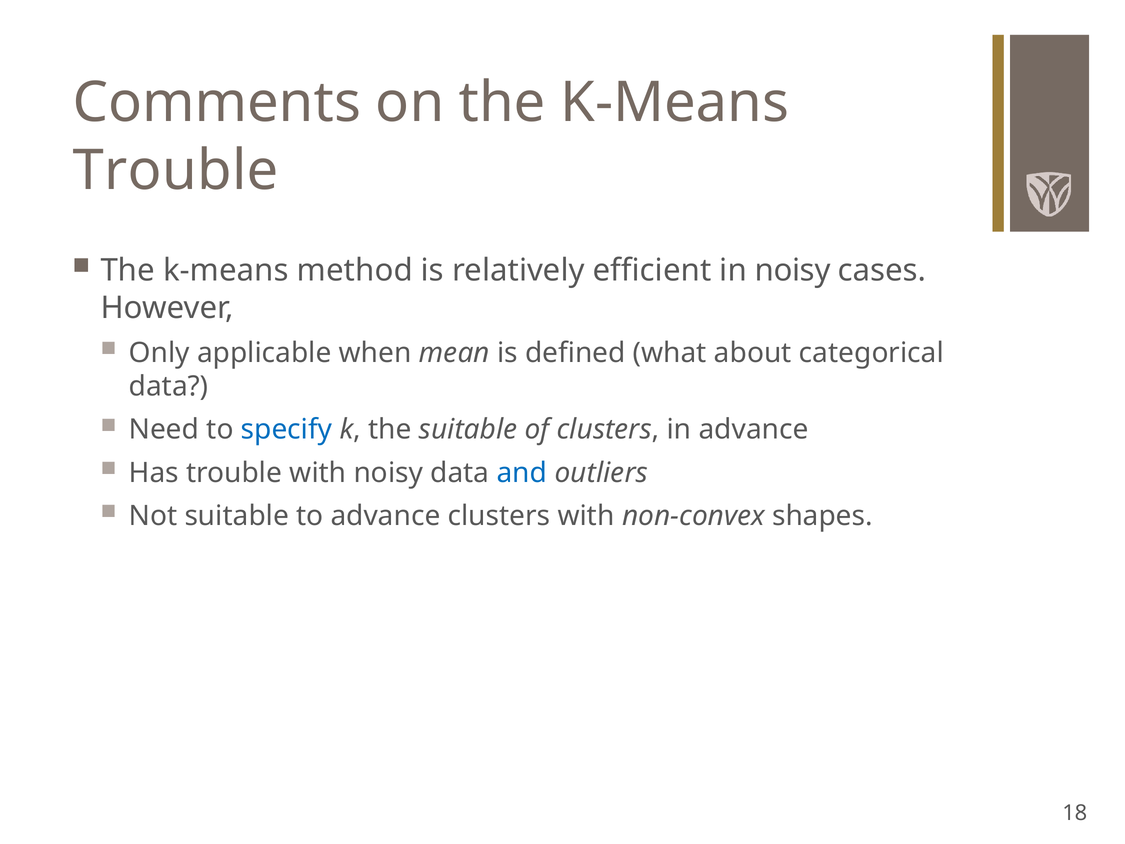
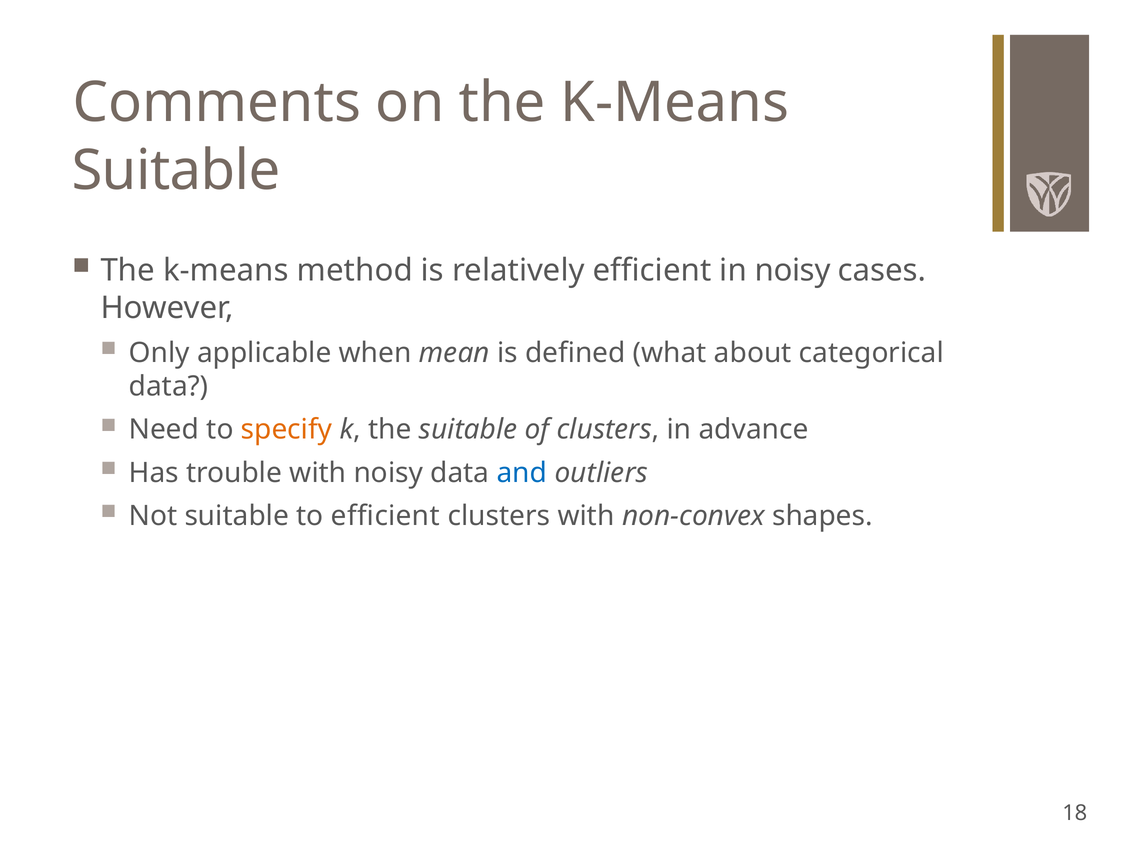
Trouble at (176, 170): Trouble -> Suitable
specify colour: blue -> orange
to advance: advance -> efficient
